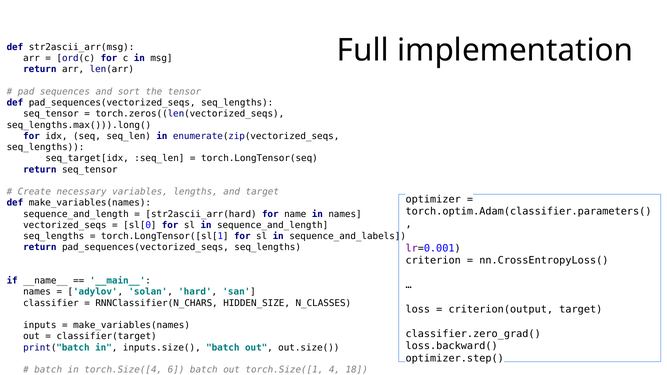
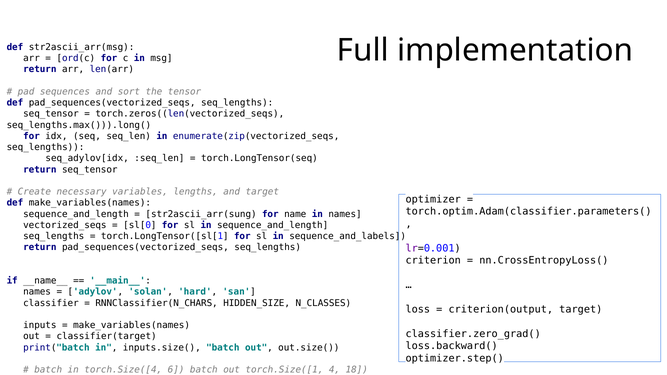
seq_target[idx: seq_target[idx -> seq_adylov[idx
str2ascii_arr(hard: str2ascii_arr(hard -> str2ascii_arr(sung
